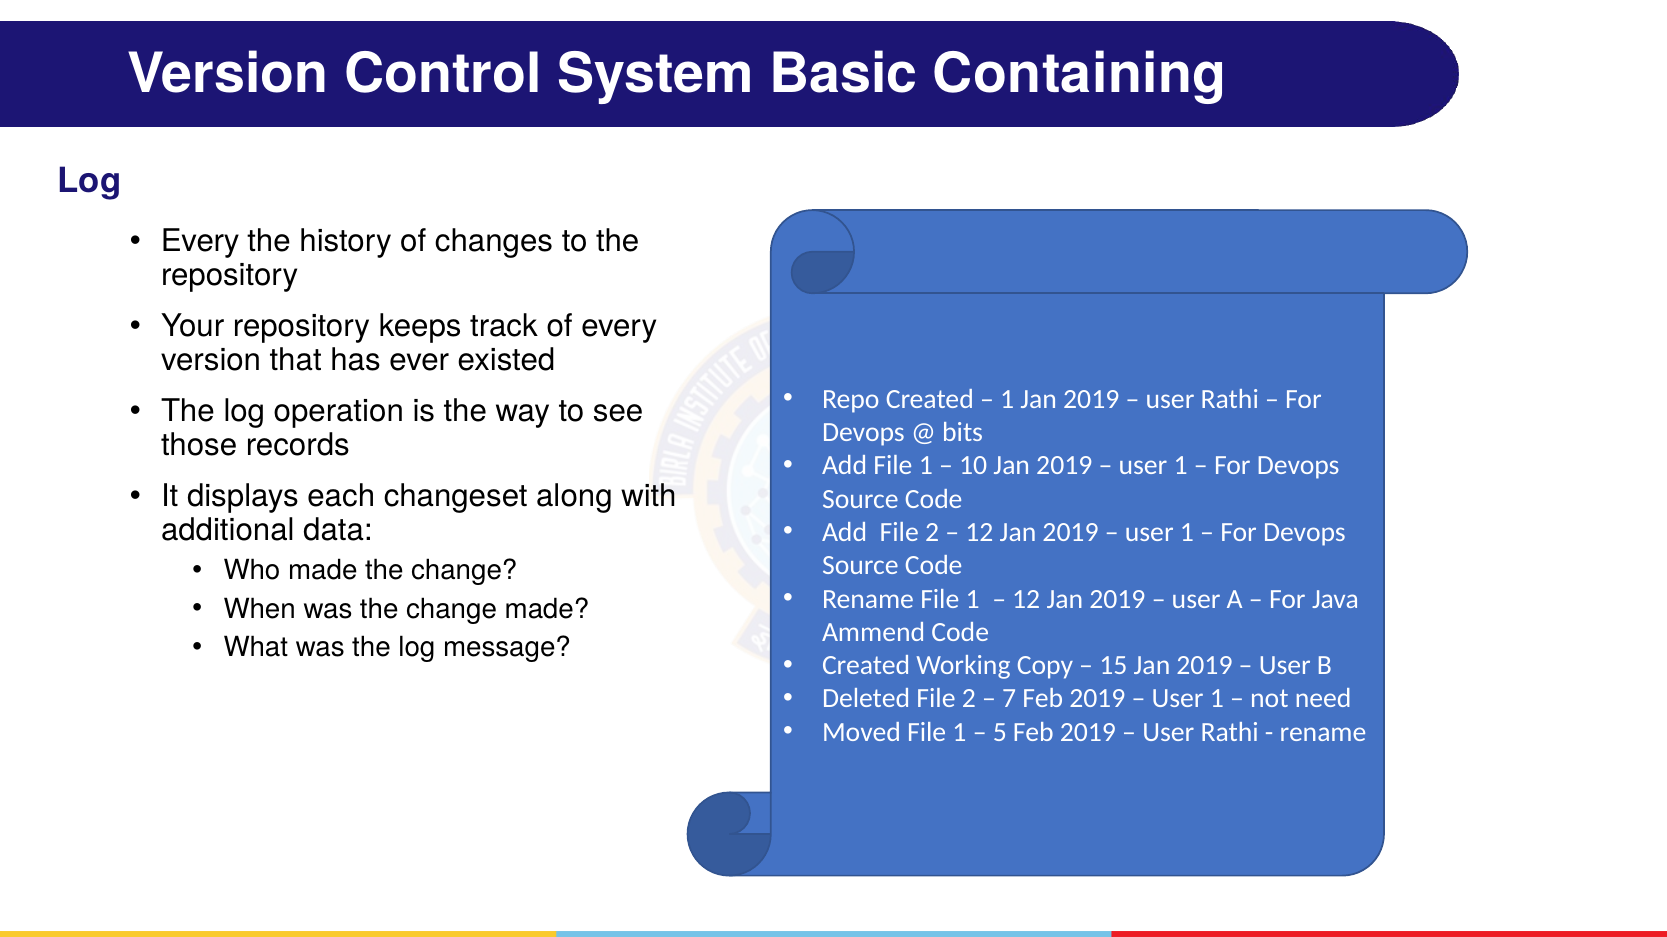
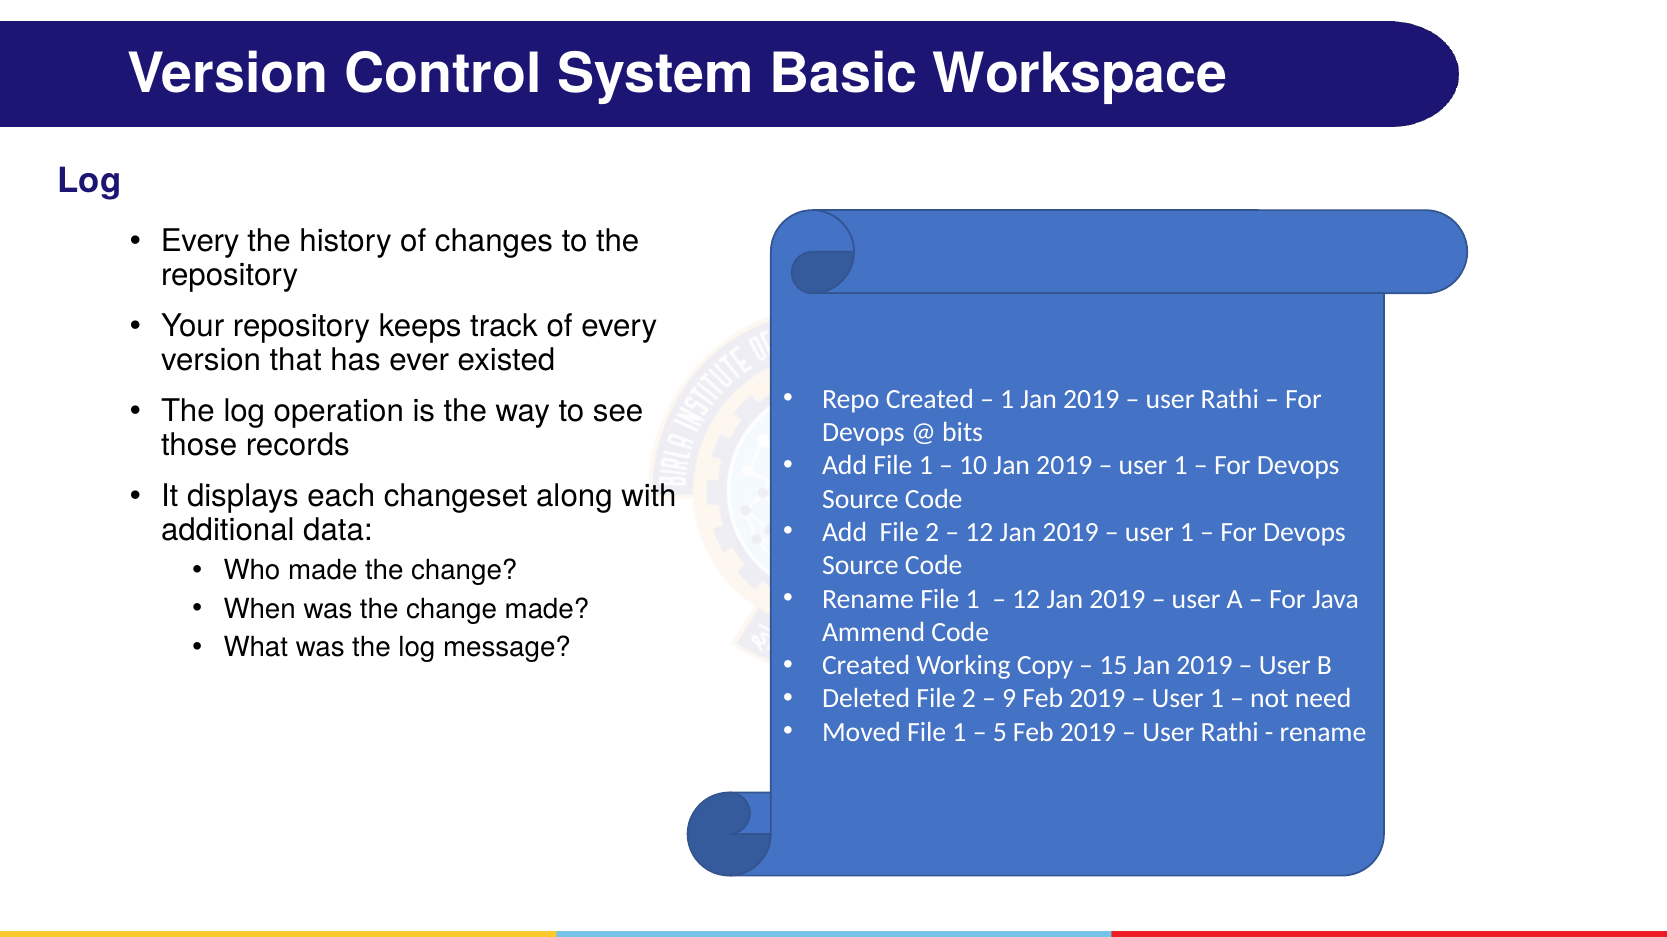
Containing: Containing -> Workspace
7: 7 -> 9
